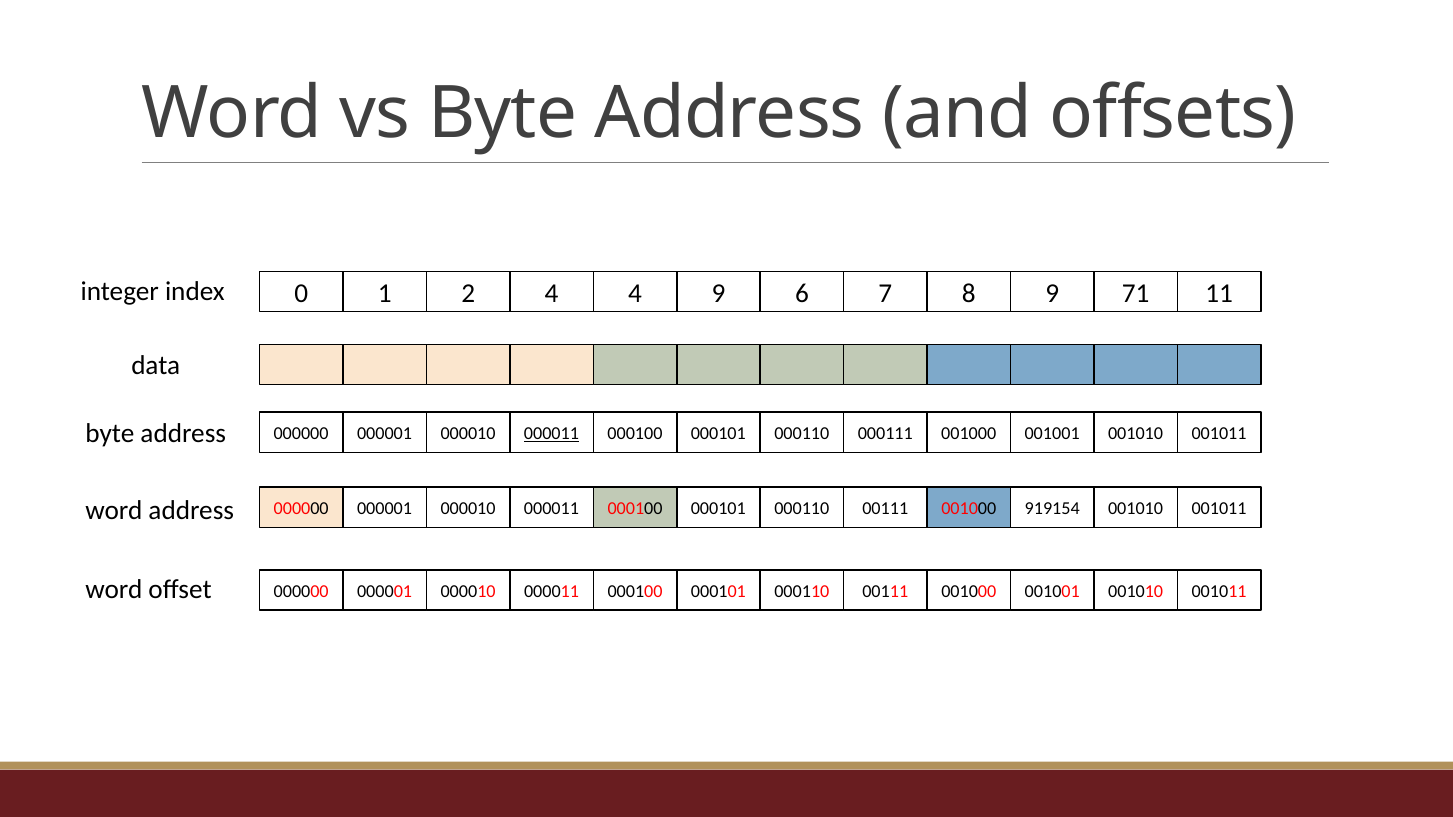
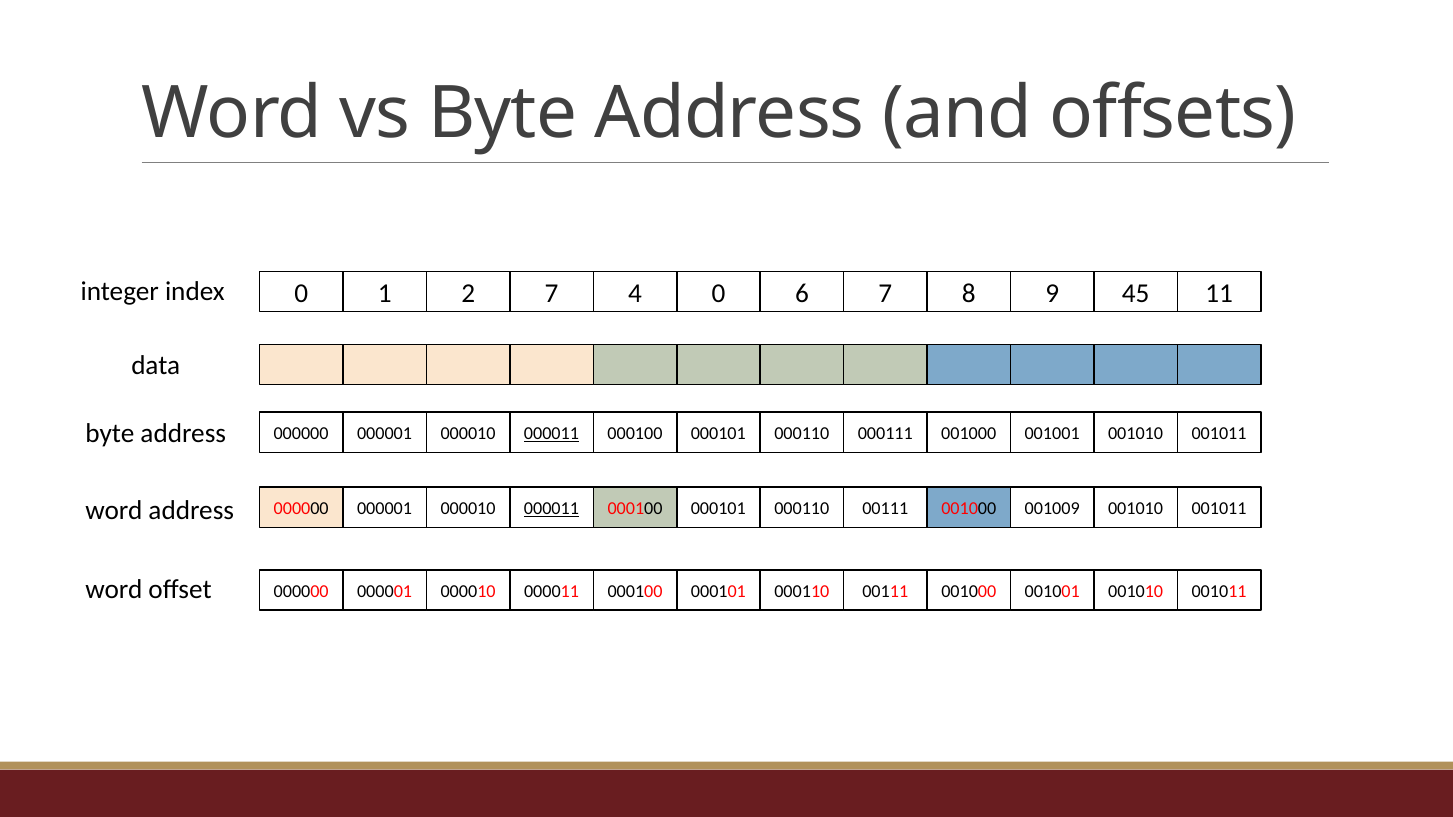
2 4: 4 -> 7
4 9: 9 -> 0
71: 71 -> 45
000011 at (552, 509) underline: none -> present
919154: 919154 -> 001009
